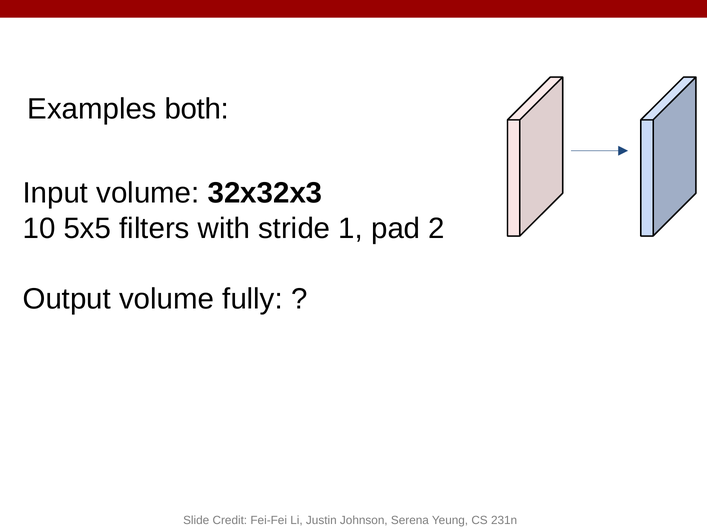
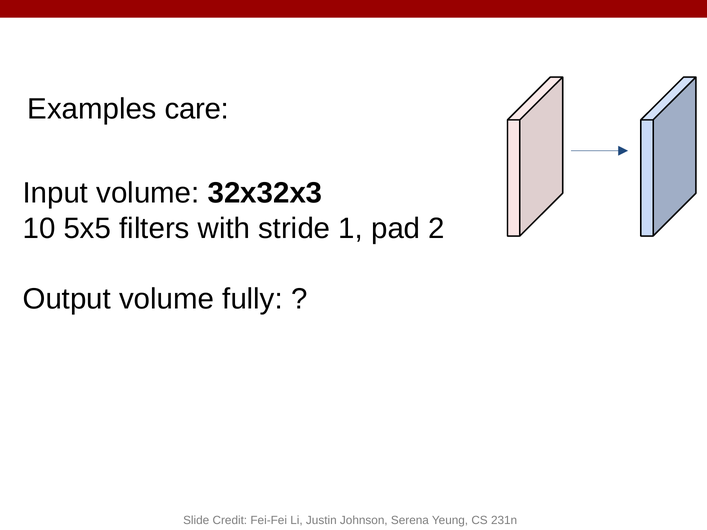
both: both -> care
